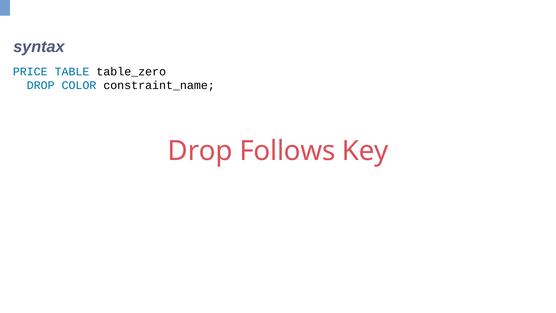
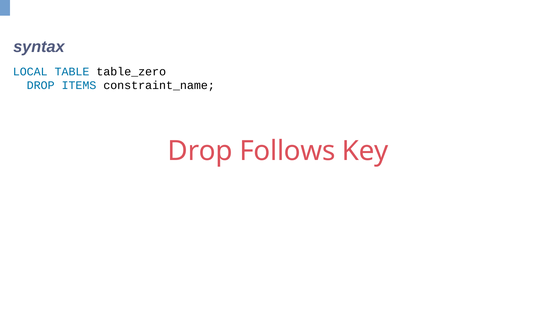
PRICE: PRICE -> LOCAL
COLOR: COLOR -> ITEMS
